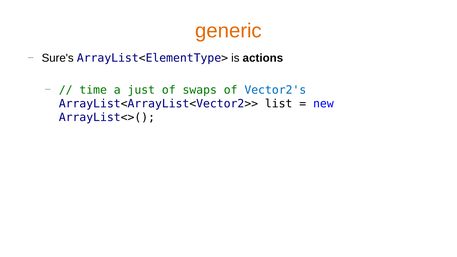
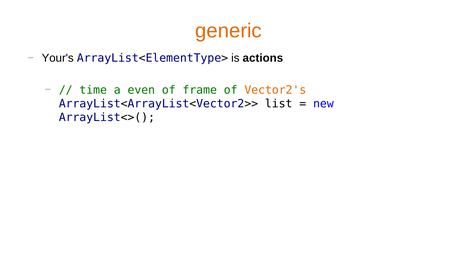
Sure's: Sure's -> Your's
just: just -> even
swaps: swaps -> frame
Vector2's colour: blue -> orange
